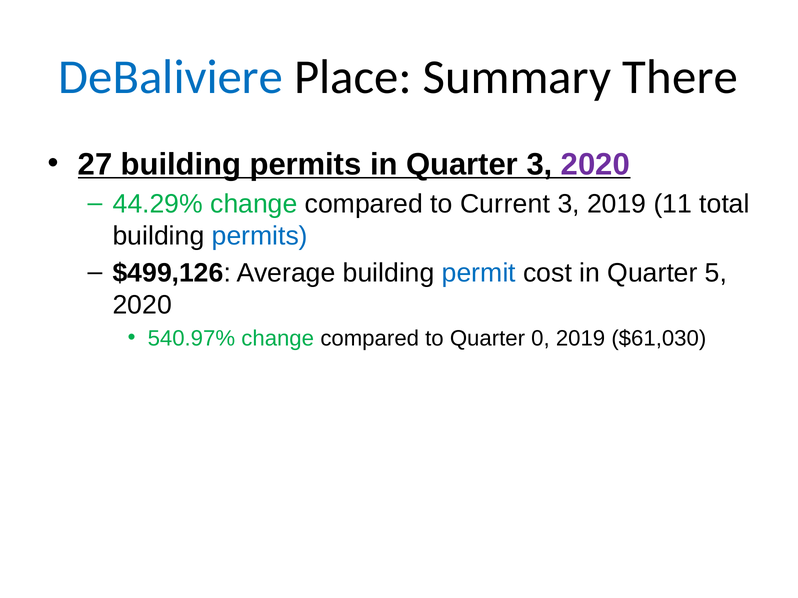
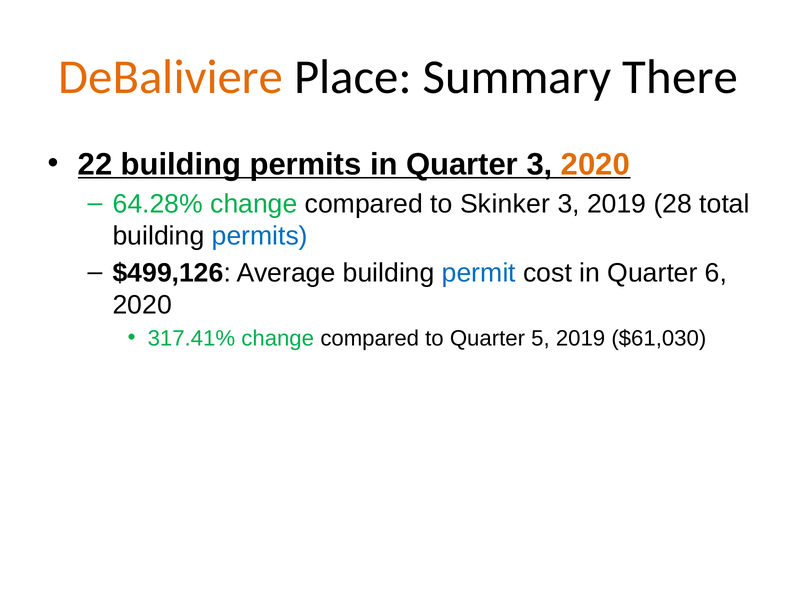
DeBaliviere colour: blue -> orange
27: 27 -> 22
2020 at (595, 164) colour: purple -> orange
44.29%: 44.29% -> 64.28%
Current: Current -> Skinker
11: 11 -> 28
5: 5 -> 6
540.97%: 540.97% -> 317.41%
0: 0 -> 5
